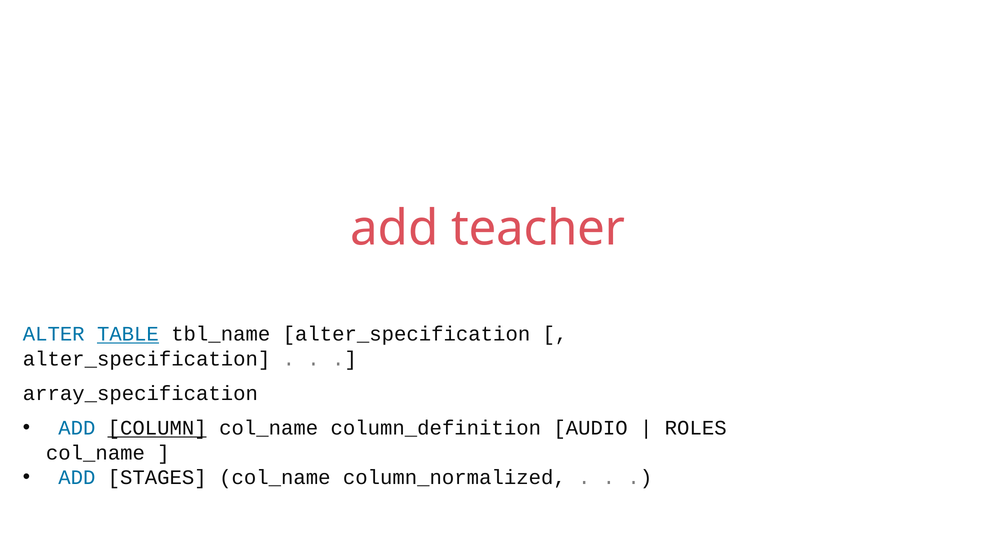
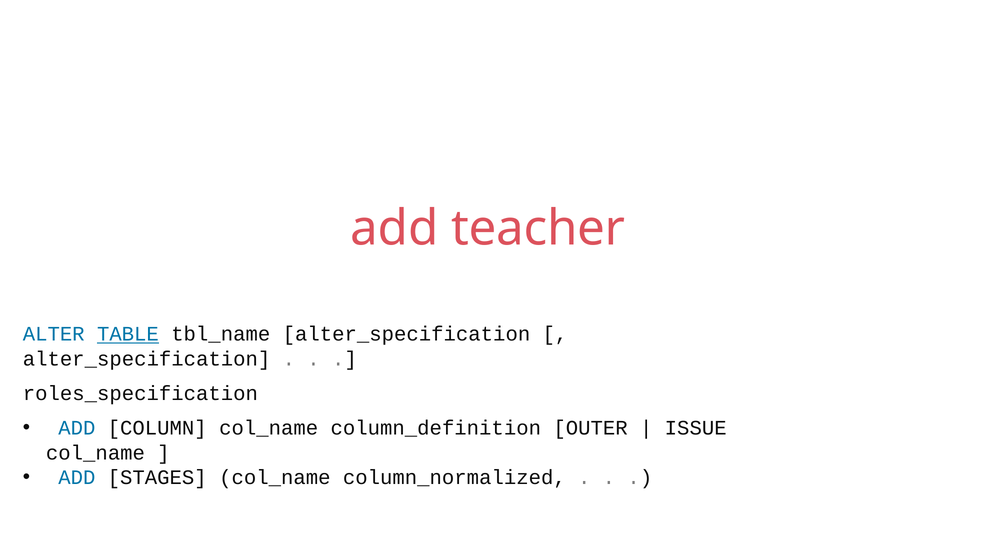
array_specification: array_specification -> roles_specification
COLUMN underline: present -> none
AUDIO: AUDIO -> OUTER
ROLES: ROLES -> ISSUE
